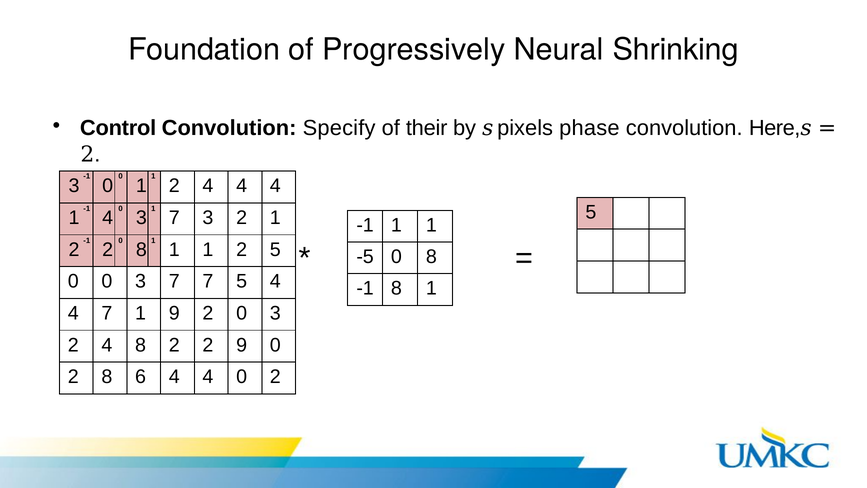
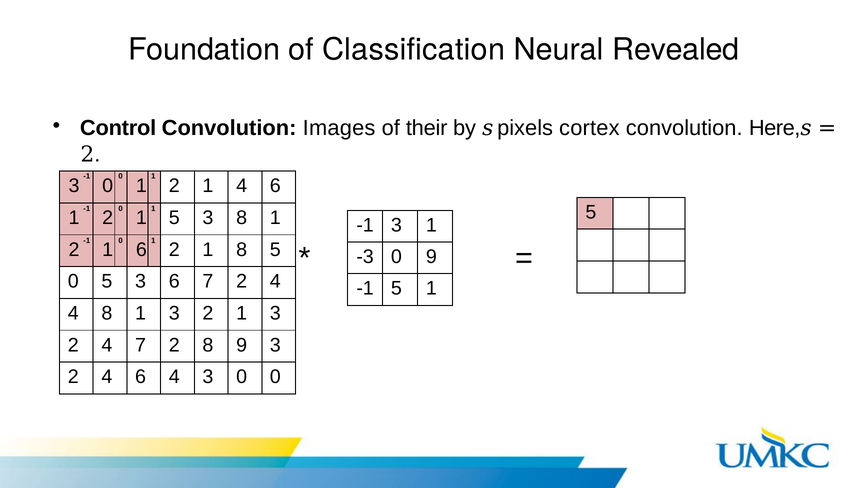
Progressively: Progressively -> Classification
Shrinking: Shrinking -> Revealed
Specify: Specify -> Images
phase: phase -> cortex
4 at (208, 186): 4 -> 1
4 at (275, 186): 4 -> 6
-1 4: 4 -> 2
3 at (141, 218): 3 -> 1
7 at (174, 218): 7 -> 5
2 at (242, 218): 2 -> 8
-1 1: 1 -> 3
-1 2: 2 -> 1
8 at (141, 250): 8 -> 6
1 at (174, 250): 1 -> 2
2 at (242, 250): 2 -> 8
-5: -5 -> -3
8 at (431, 257): 8 -> 9
0 at (107, 281): 0 -> 5
3 7: 7 -> 6
5 at (242, 281): 5 -> 2
-1 8: 8 -> 5
4 7: 7 -> 8
9 at (174, 313): 9 -> 3
0 at (242, 313): 0 -> 1
4 8: 8 -> 7
2 2: 2 -> 8
9 0: 0 -> 3
8 at (107, 377): 8 -> 4
6 4 4: 4 -> 3
2 at (275, 377): 2 -> 0
